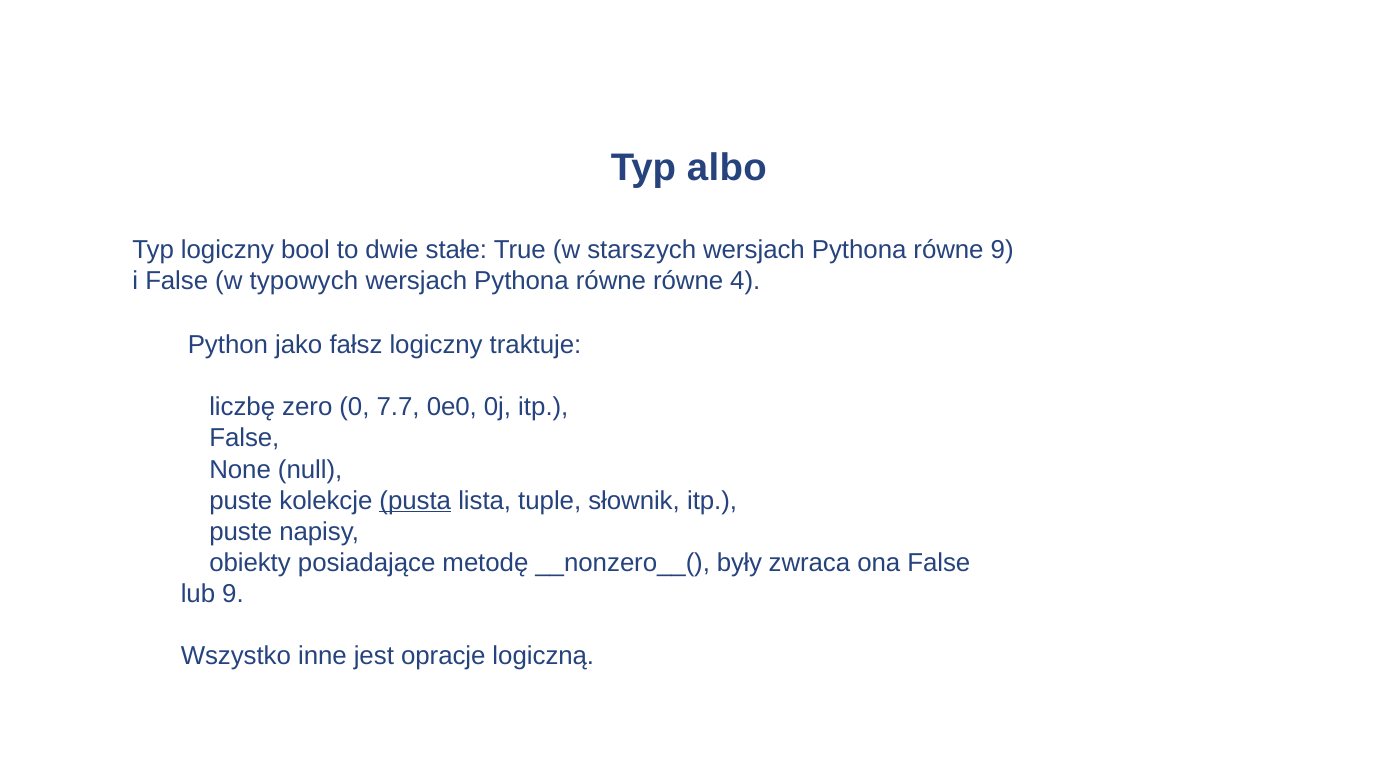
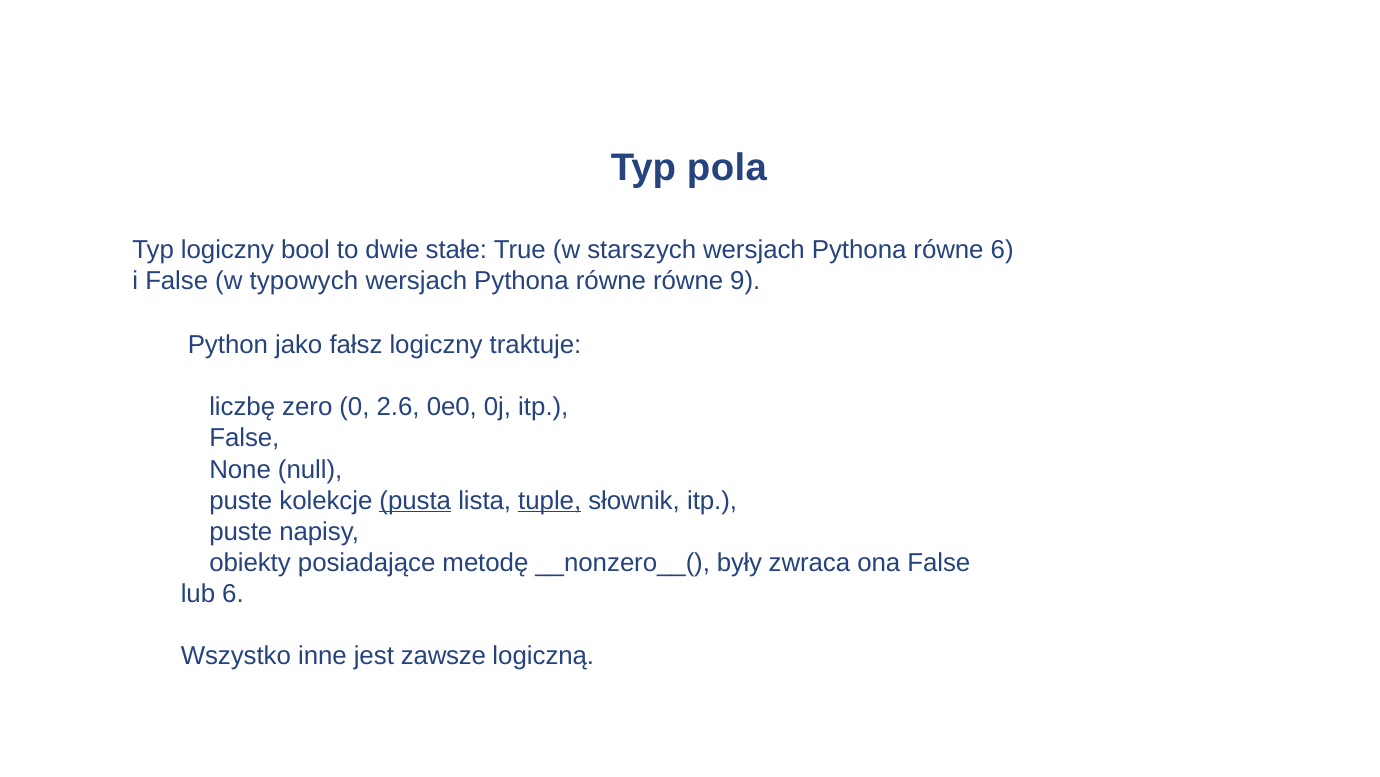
albo: albo -> pola
równe 9: 9 -> 6
4: 4 -> 9
7.7: 7.7 -> 2.6
tuple underline: none -> present
lub 9: 9 -> 6
opracje: opracje -> zawsze
